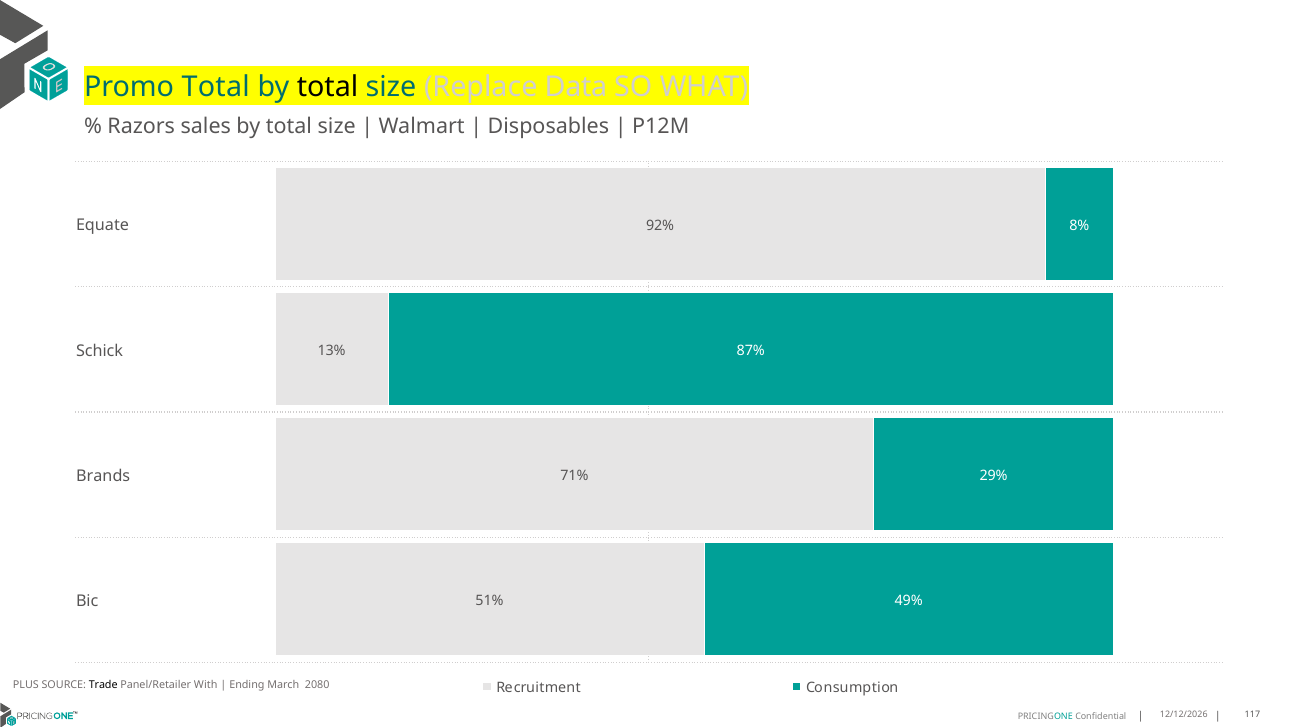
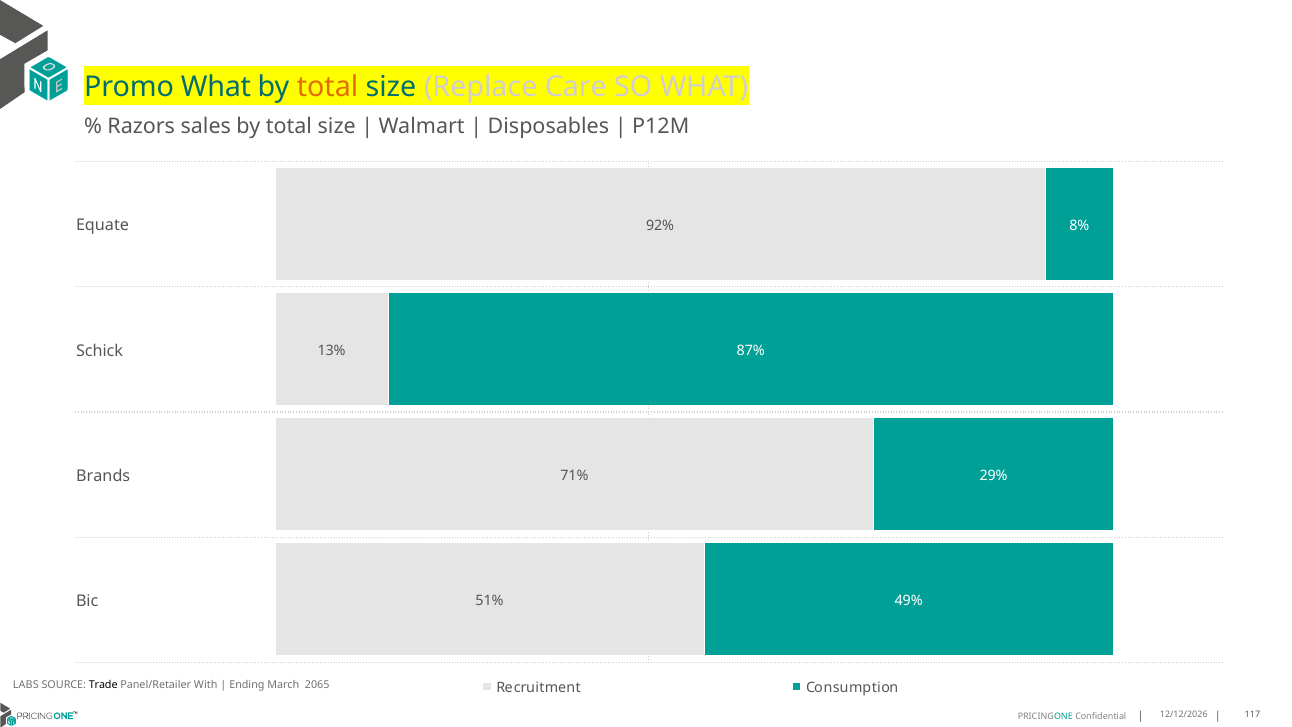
Promo Total: Total -> What
total at (328, 87) colour: black -> orange
Data: Data -> Care
PLUS: PLUS -> LABS
2080: 2080 -> 2065
